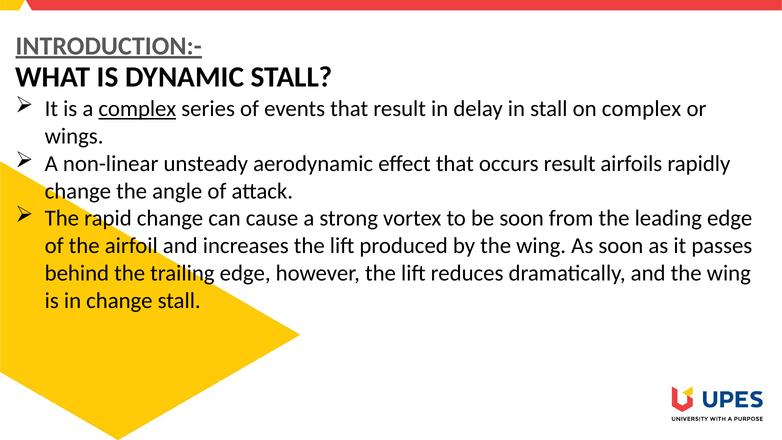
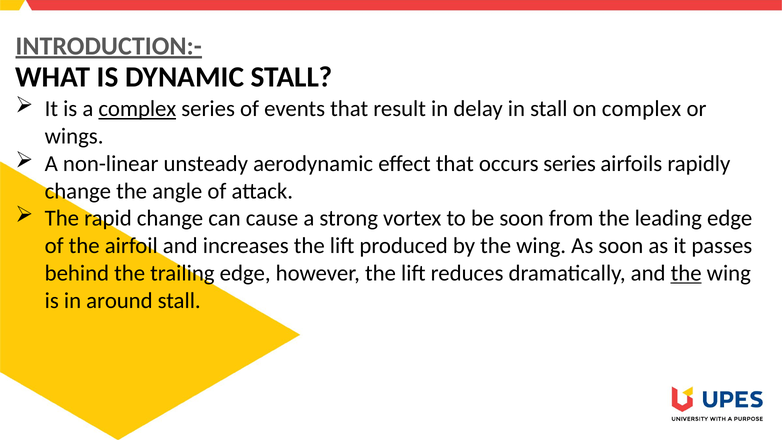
occurs result: result -> series
the at (686, 273) underline: none -> present
in change: change -> around
